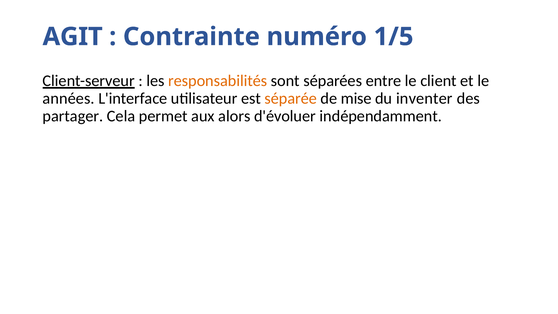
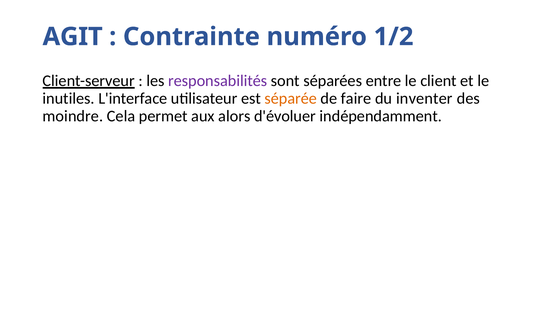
1/5: 1/5 -> 1/2
responsabilités colour: orange -> purple
années: années -> inutiles
mise: mise -> faire
partager: partager -> moindre
